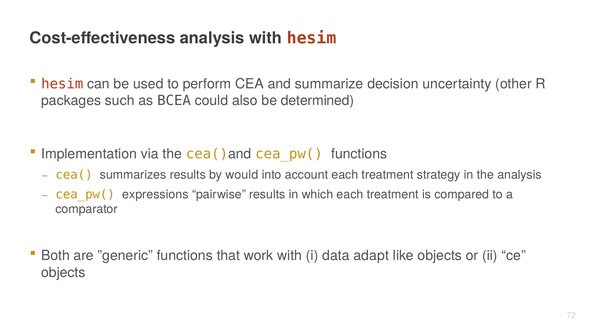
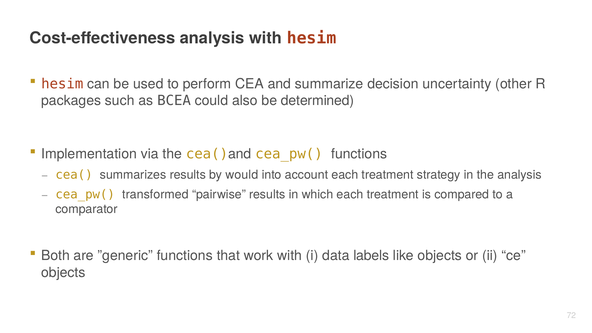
expressions: expressions -> transformed
adapt: adapt -> labels
